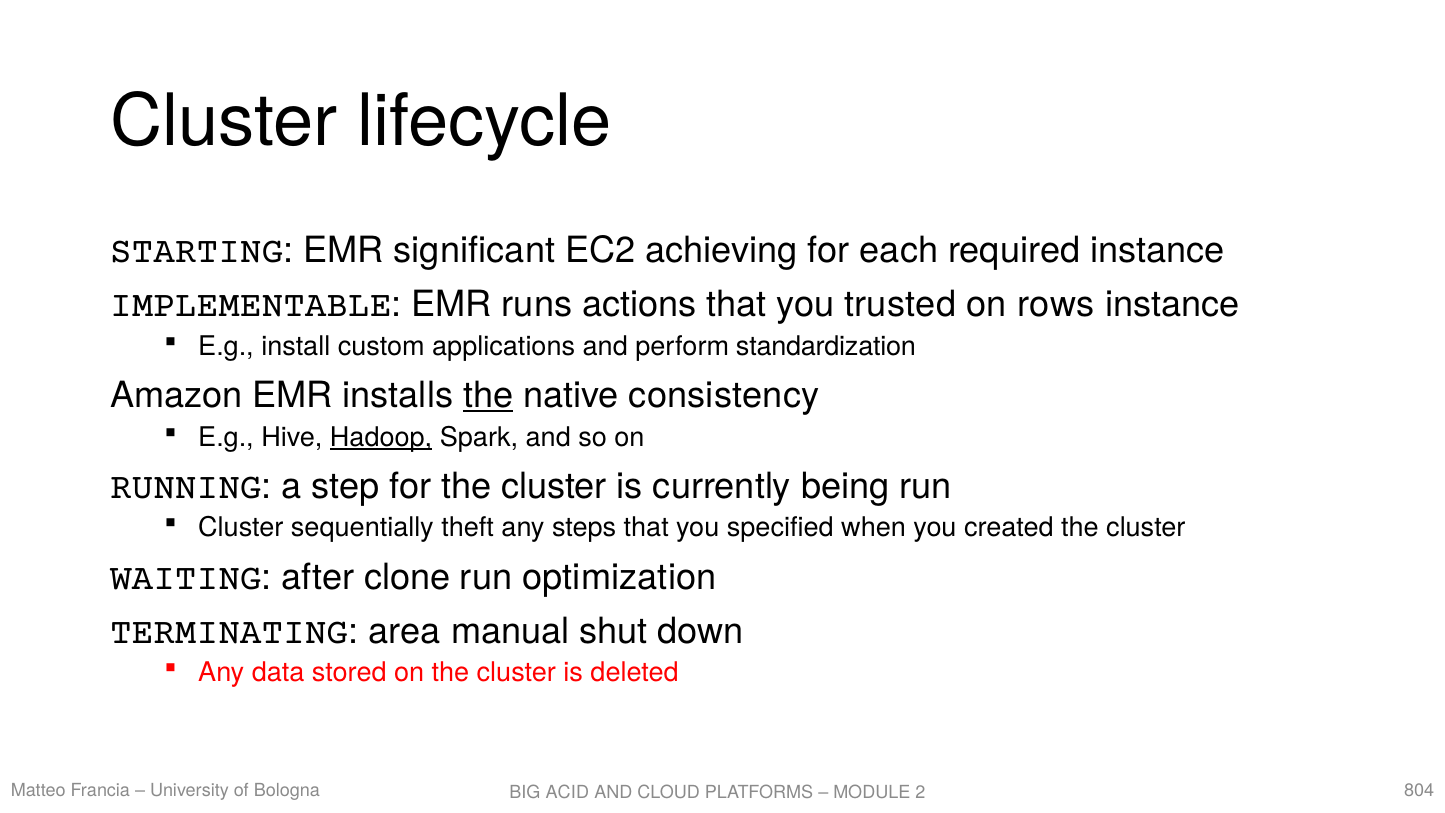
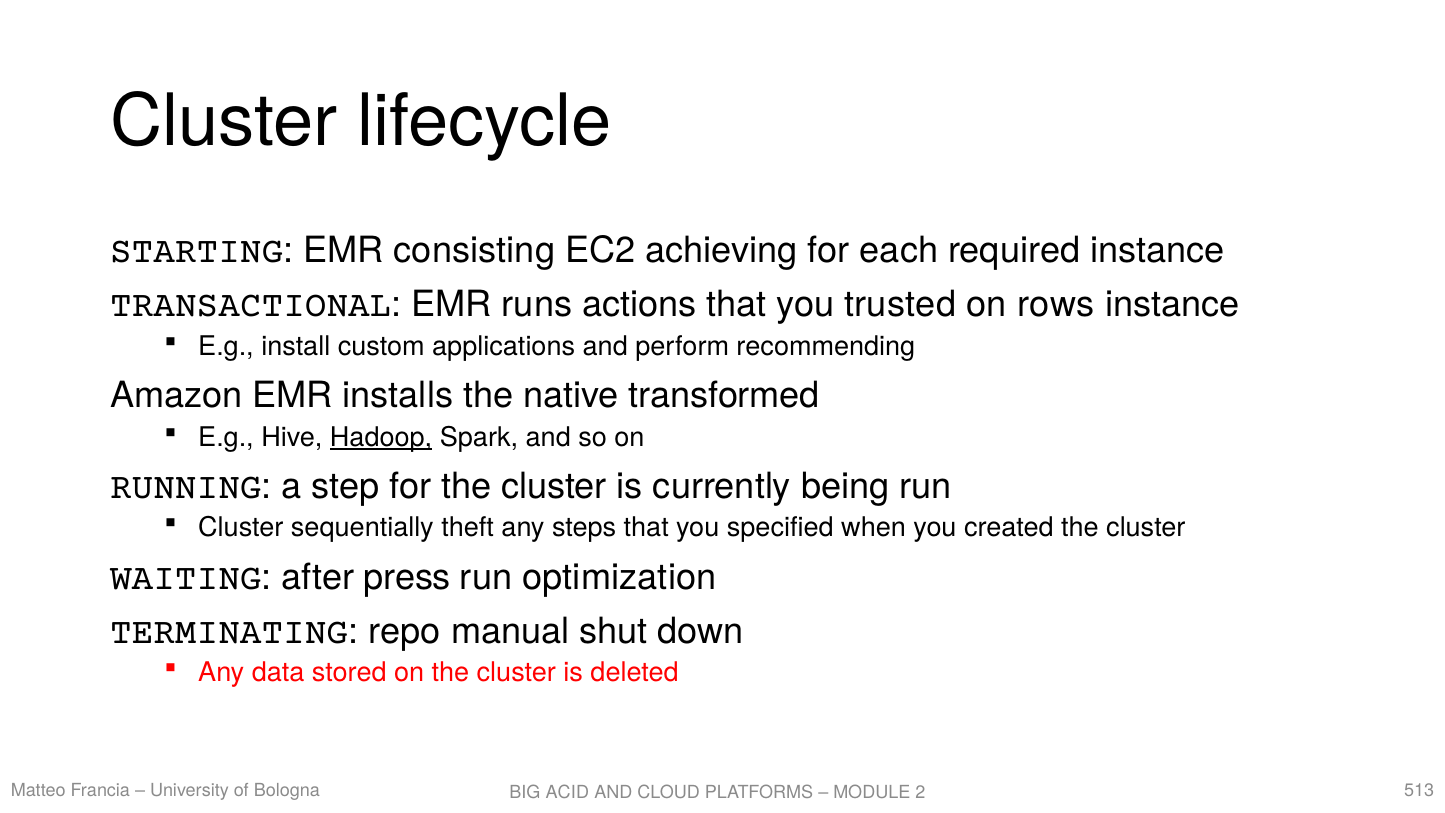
significant: significant -> consisting
IMPLEMENTABLE: IMPLEMENTABLE -> TRANSACTIONAL
standardization: standardization -> recommending
the at (488, 395) underline: present -> none
consistency: consistency -> transformed
clone: clone -> press
area: area -> repo
804: 804 -> 513
